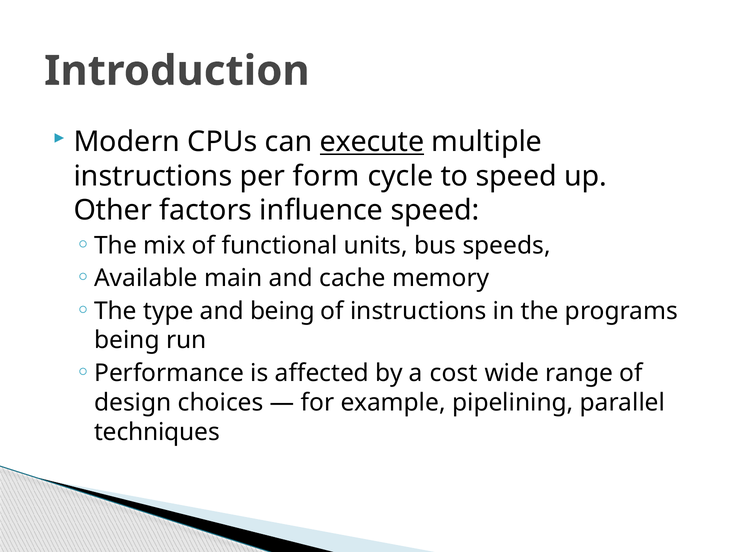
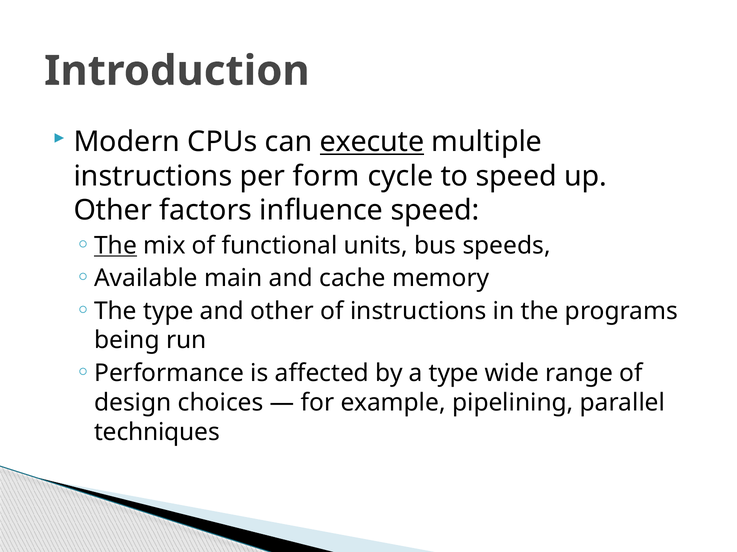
The at (116, 246) underline: none -> present
and being: being -> other
a cost: cost -> type
